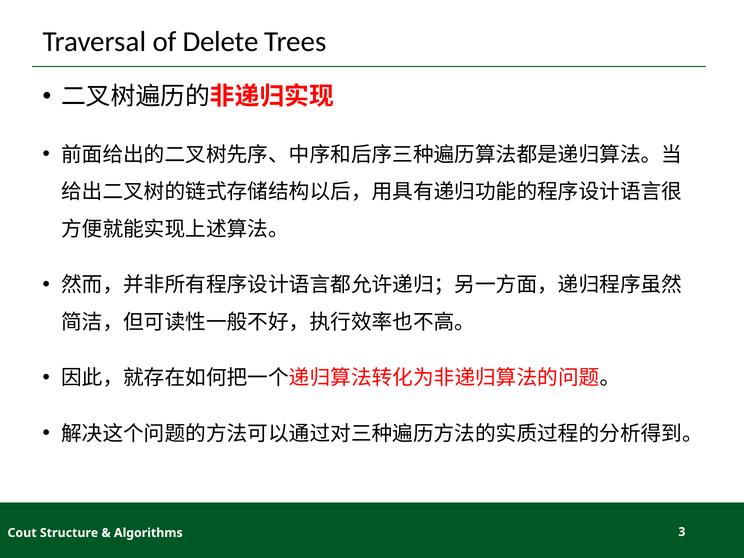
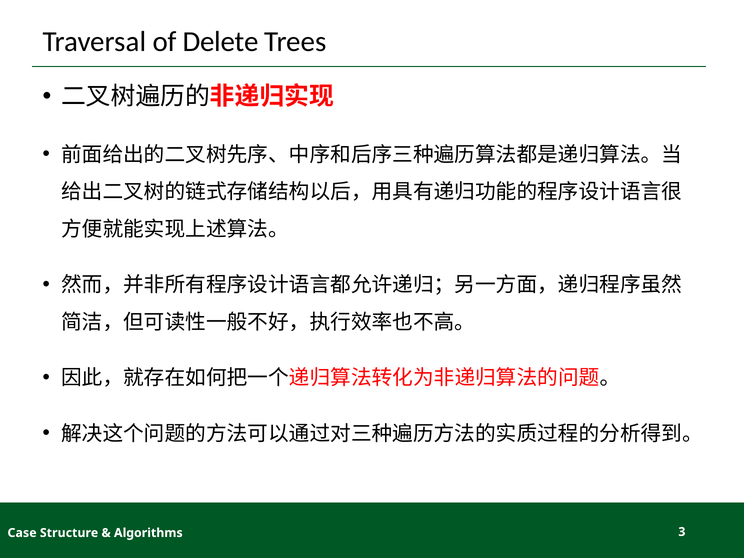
Cout: Cout -> Case
